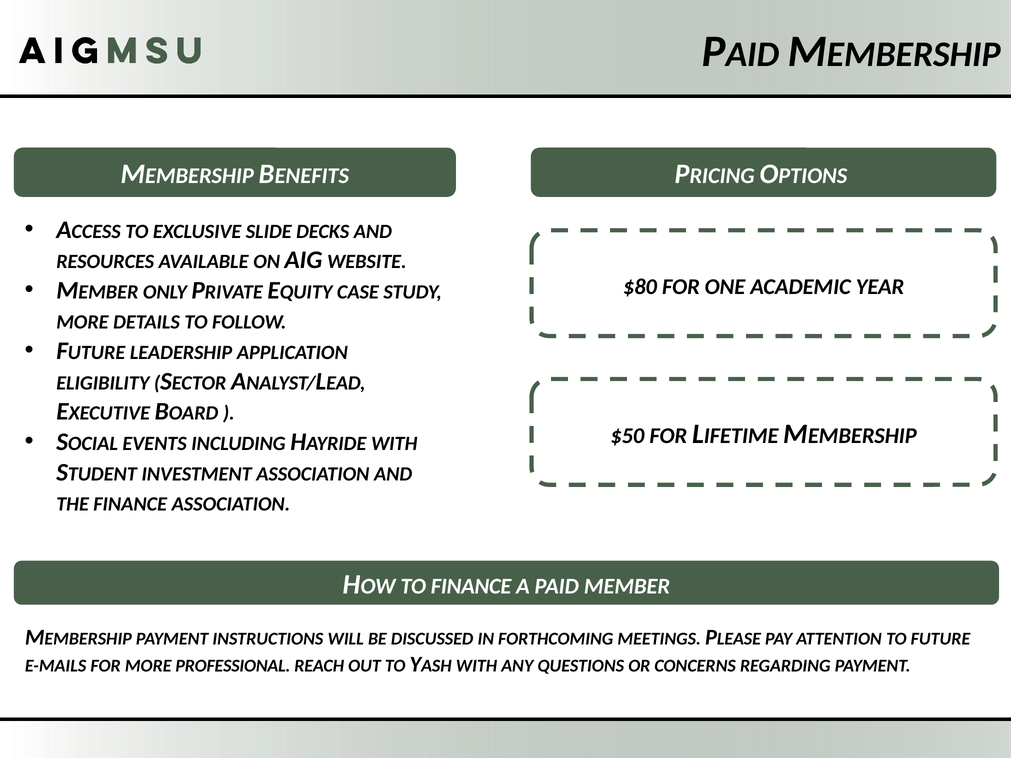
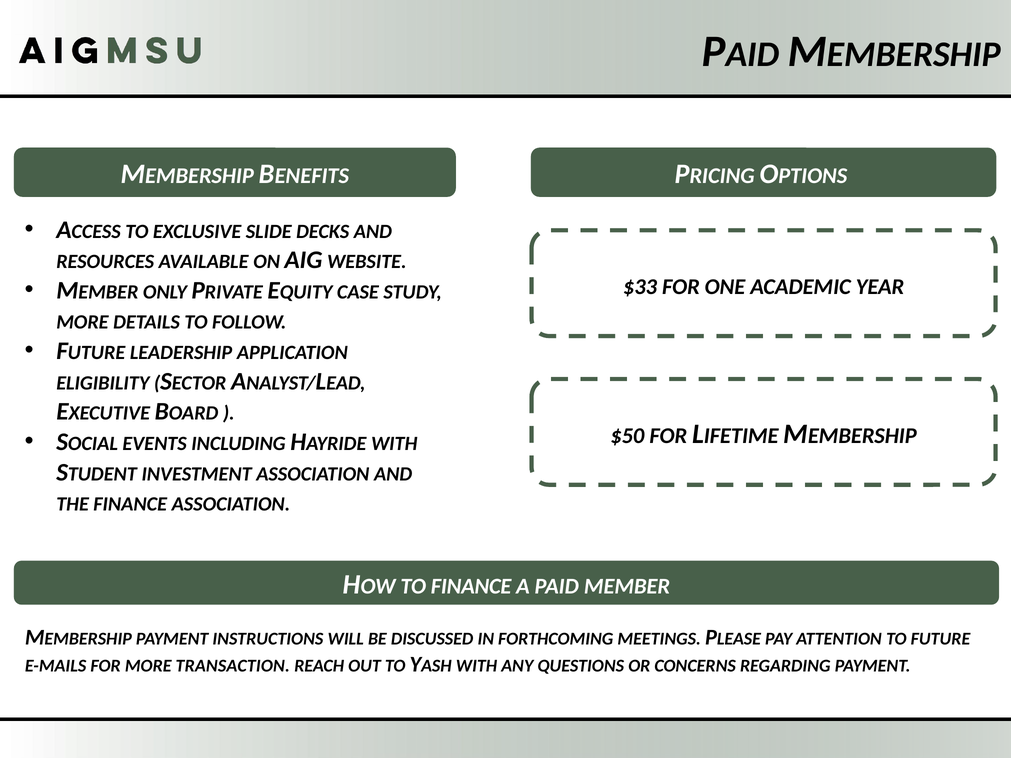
$80: $80 -> $33
PROFESSIONAL: PROFESSIONAL -> TRANSACTION
